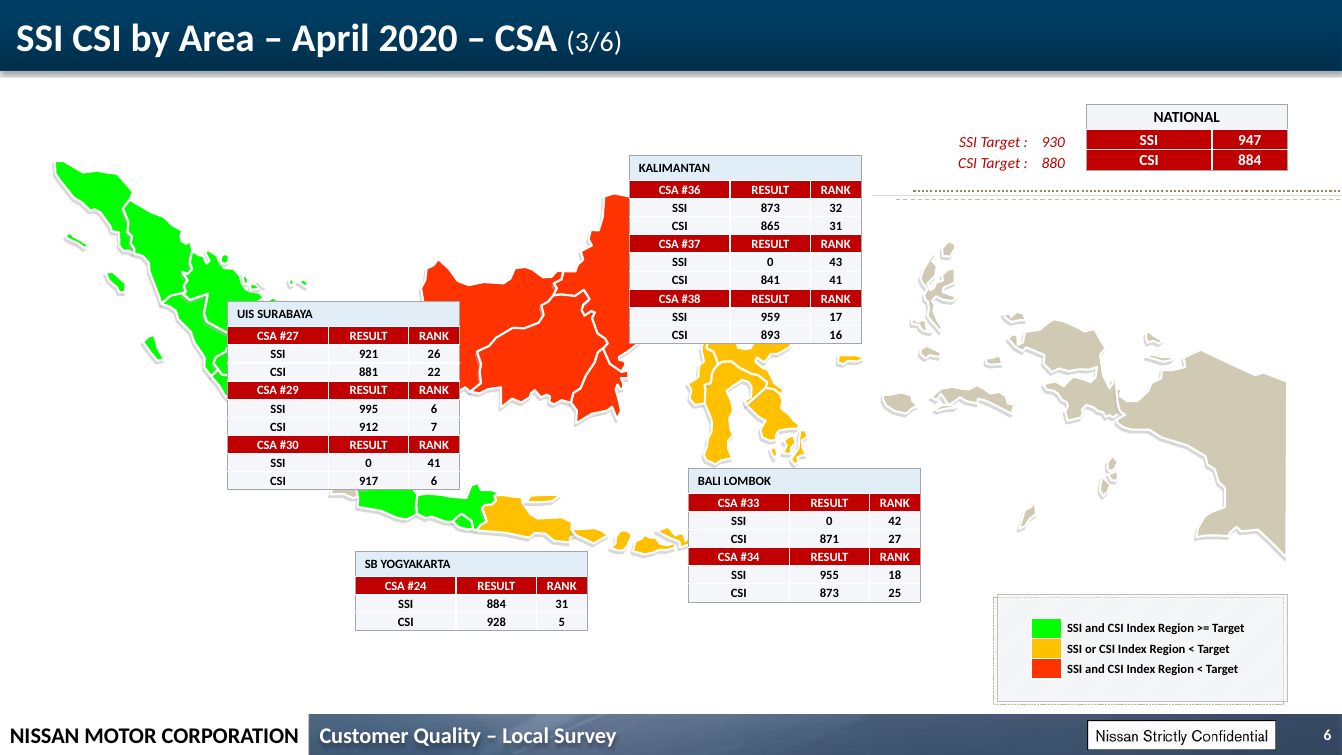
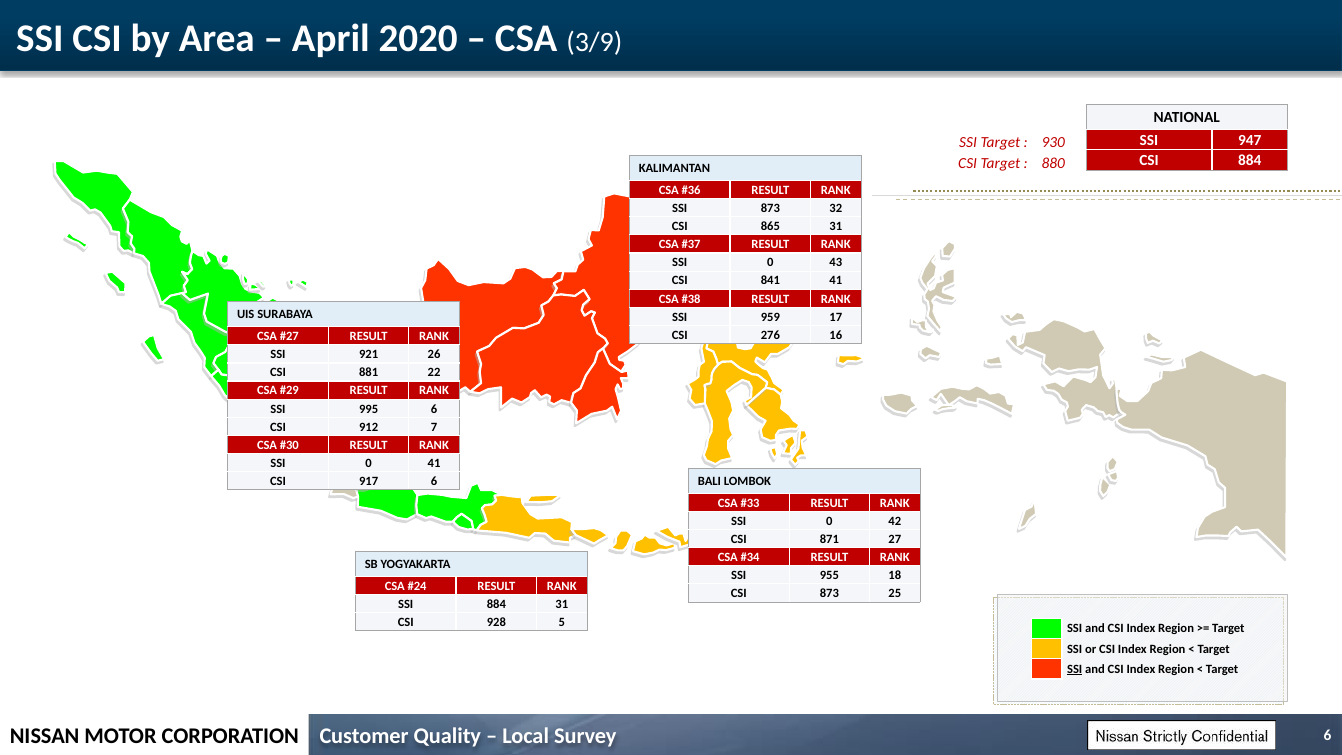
3/6: 3/6 -> 3/9
893: 893 -> 276
SSI at (1075, 669) underline: none -> present
